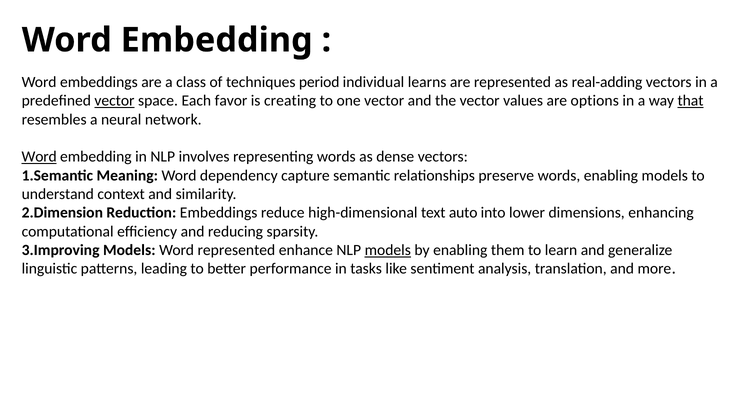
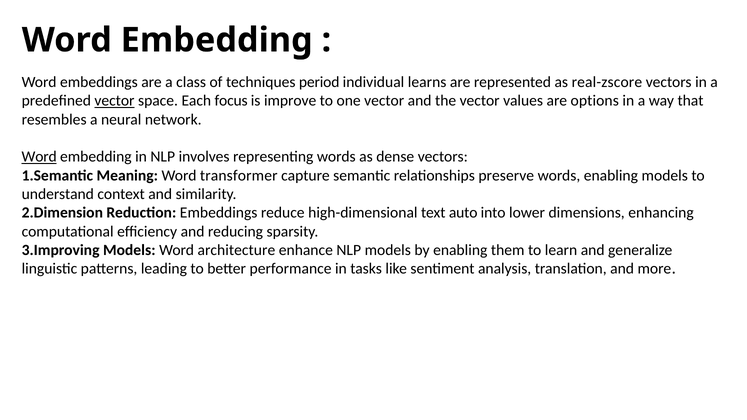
real-adding: real-adding -> real-zscore
favor: favor -> focus
creating: creating -> improve
that underline: present -> none
dependency: dependency -> transformer
Word represented: represented -> architecture
models at (388, 250) underline: present -> none
